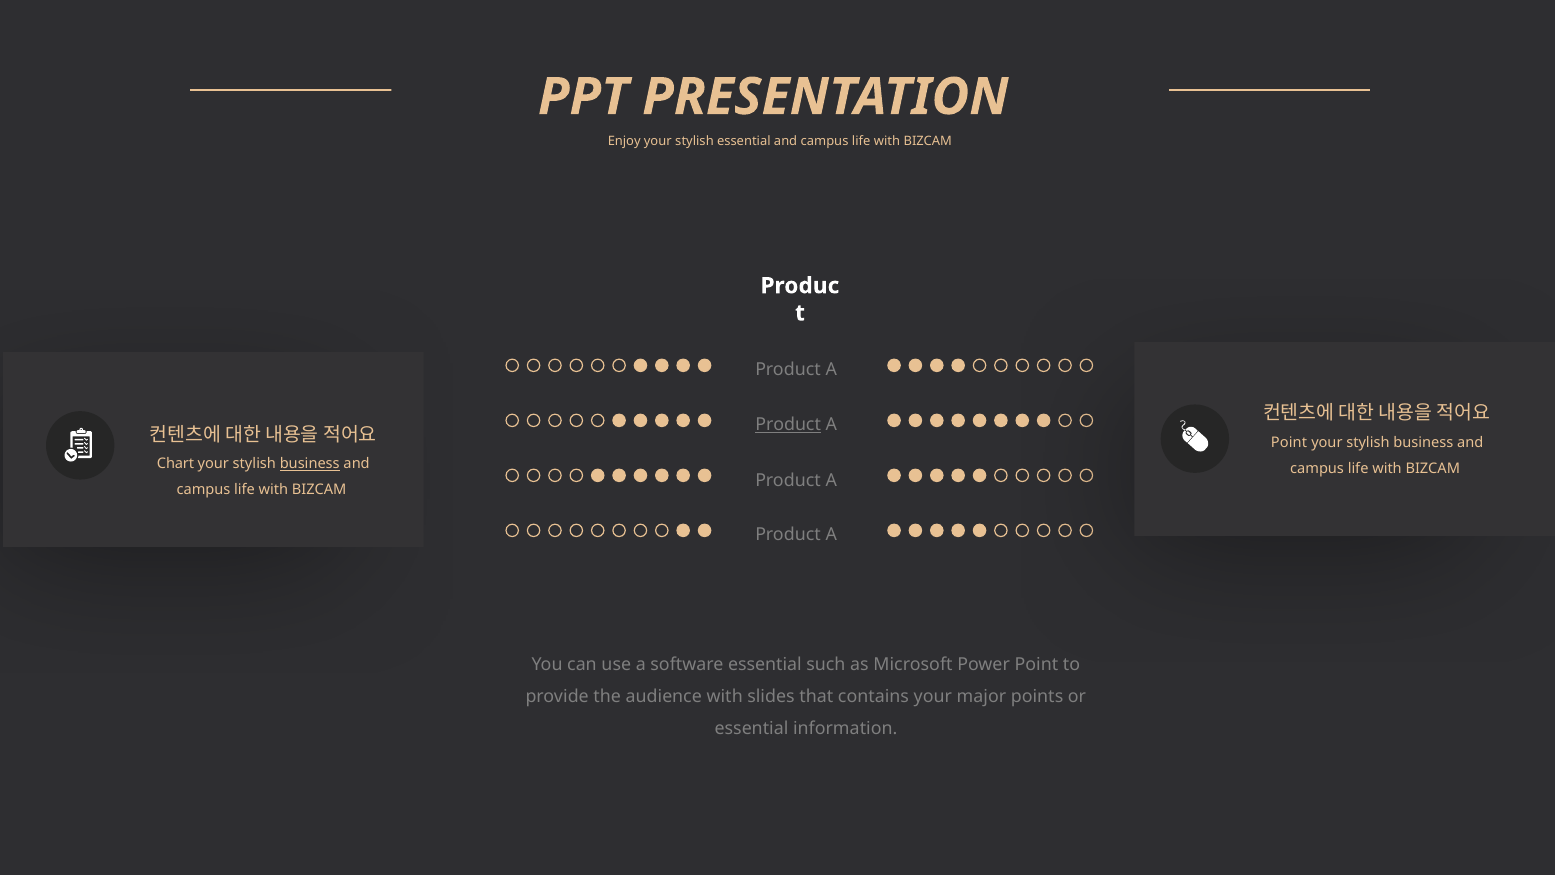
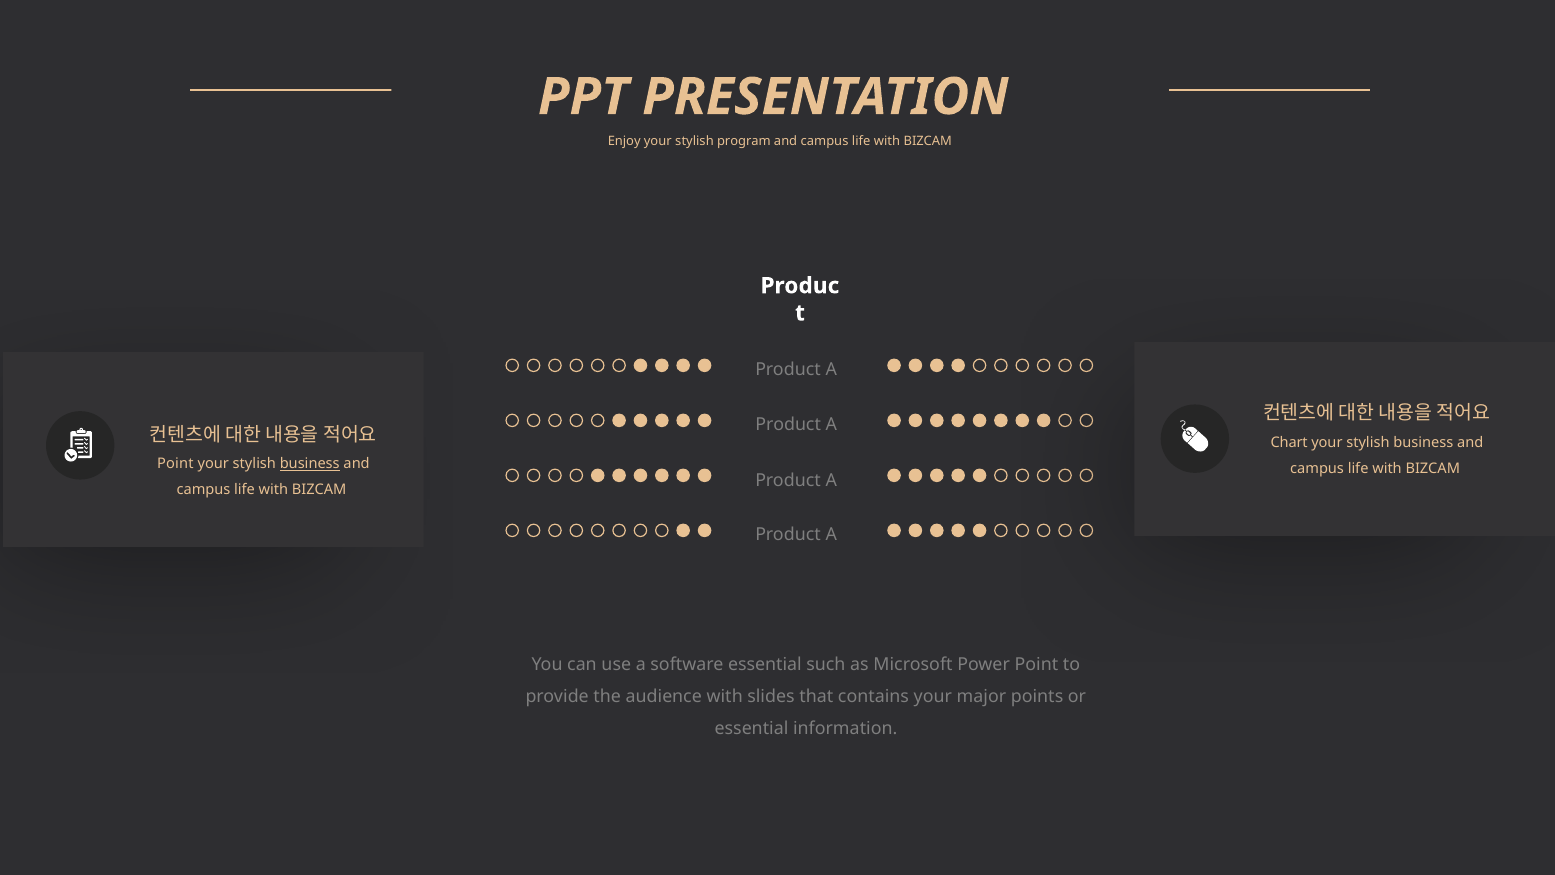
stylish essential: essential -> program
Product at (788, 425) underline: present -> none
Point at (1289, 442): Point -> Chart
Chart at (176, 464): Chart -> Point
